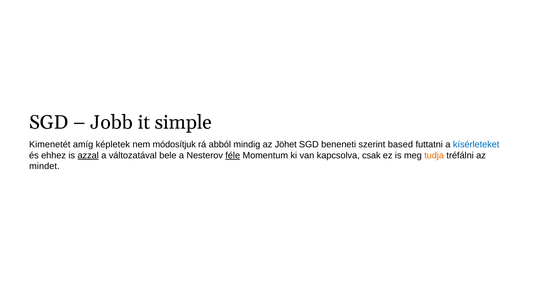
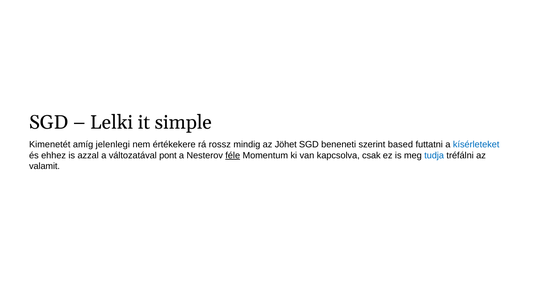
Jobb: Jobb -> Lelki
képletek: képletek -> jelenlegi
módosítjuk: módosítjuk -> értékekere
abból: abból -> rossz
azzal underline: present -> none
bele: bele -> pont
tudja colour: orange -> blue
mindet: mindet -> valamit
